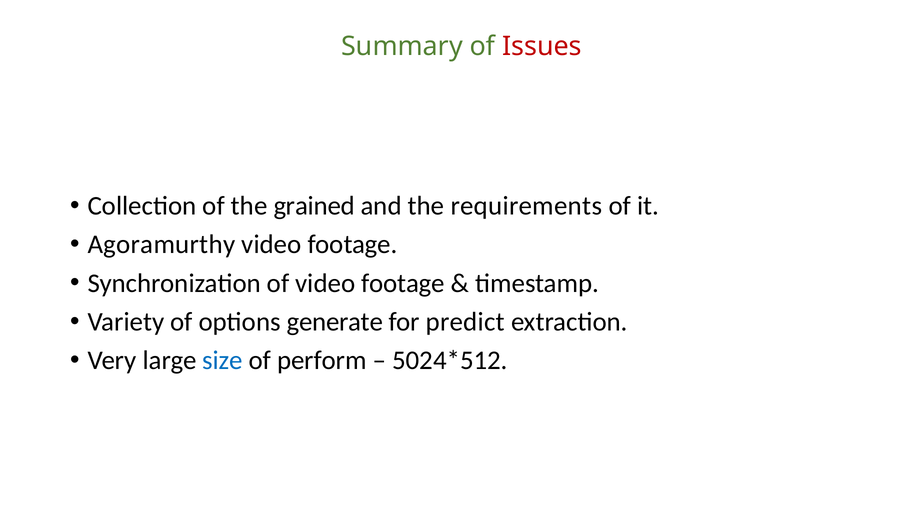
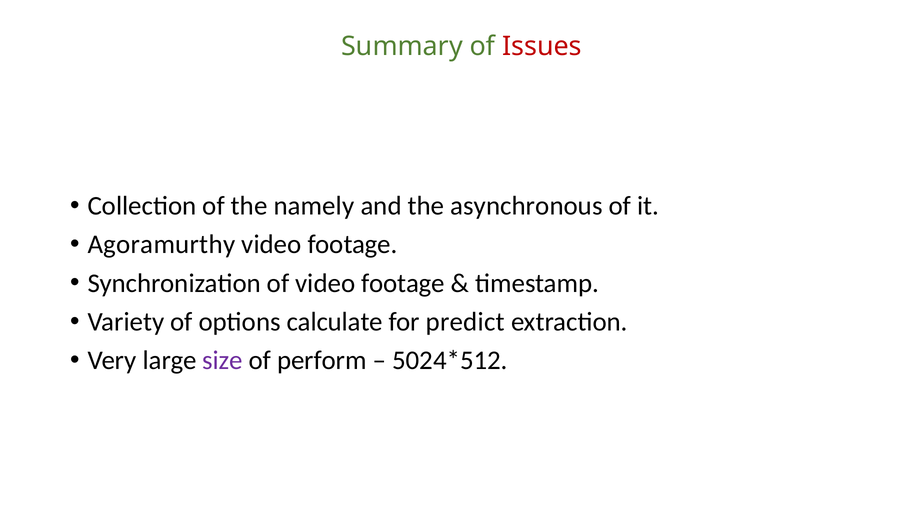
grained: grained -> namely
requirements: requirements -> asynchronous
generate: generate -> calculate
size colour: blue -> purple
